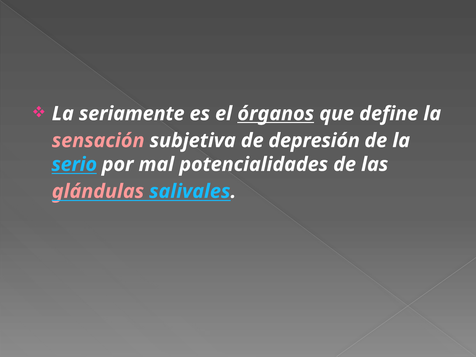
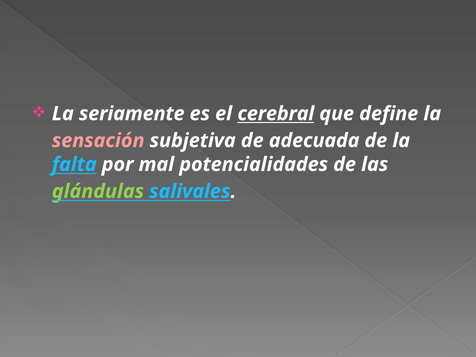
órganos: órganos -> cerebral
depresión: depresión -> adecuada
serio: serio -> falta
glándulas colour: pink -> light green
